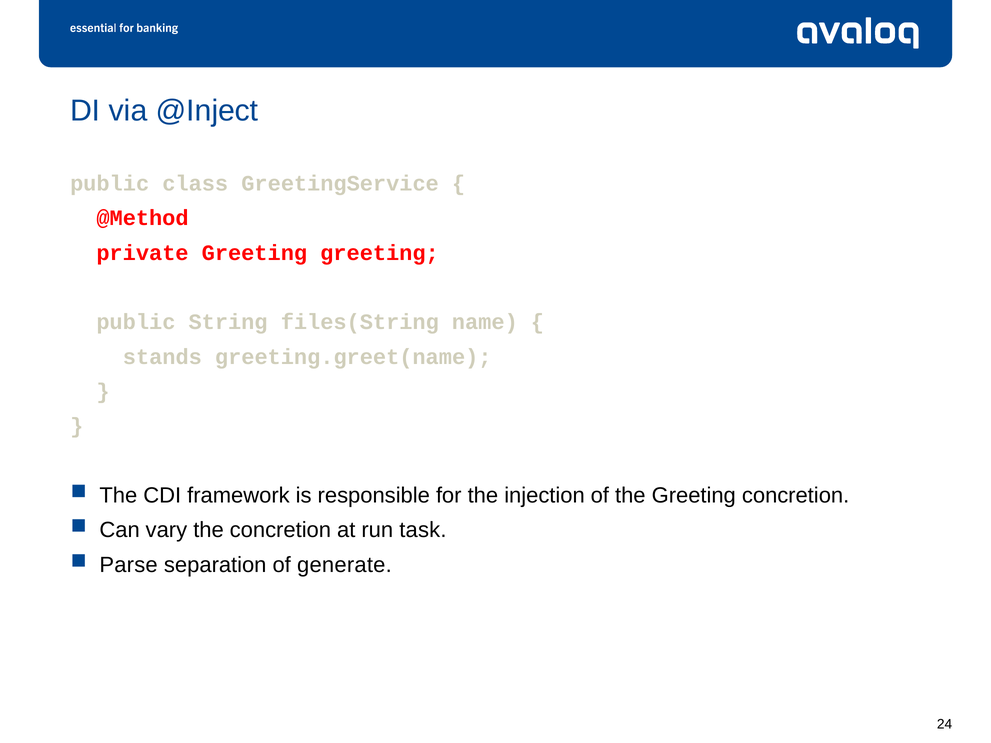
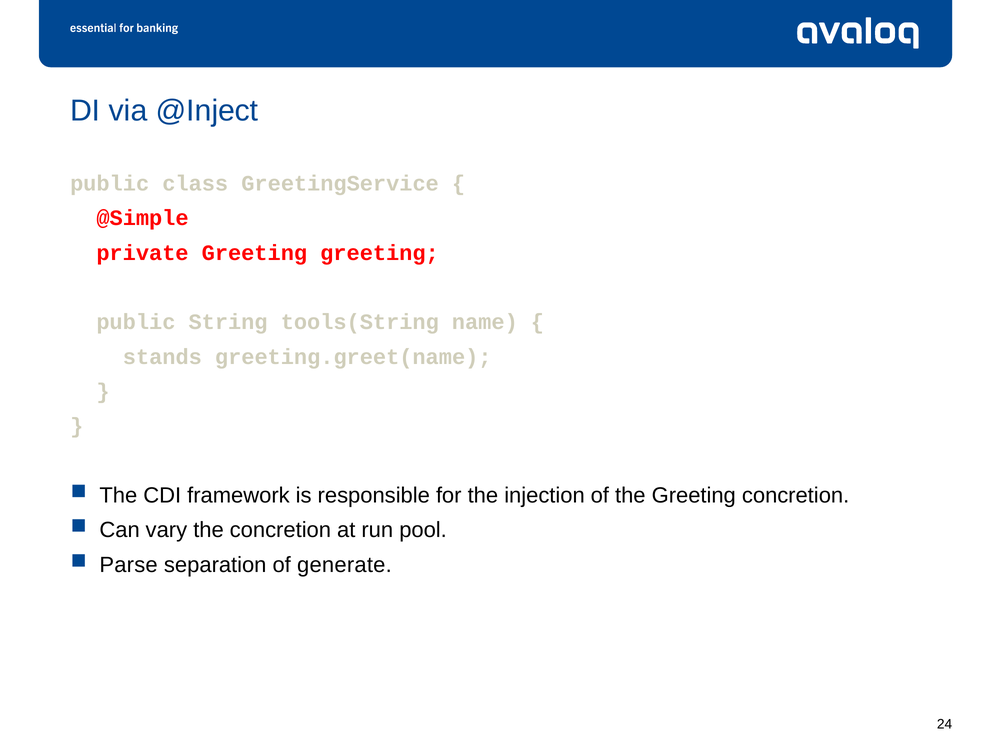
@Method: @Method -> @Simple
files(String: files(String -> tools(String
task: task -> pool
